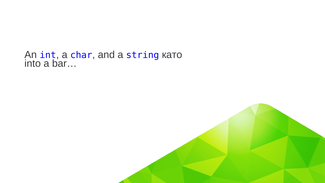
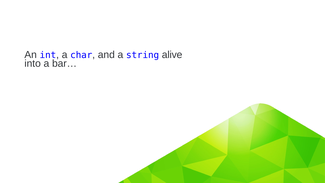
като: като -> alive
